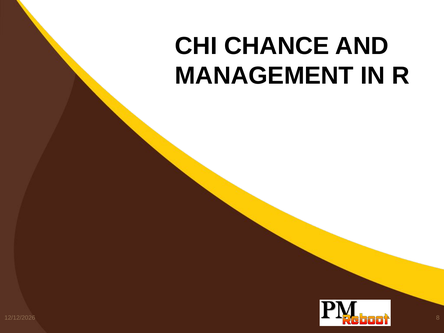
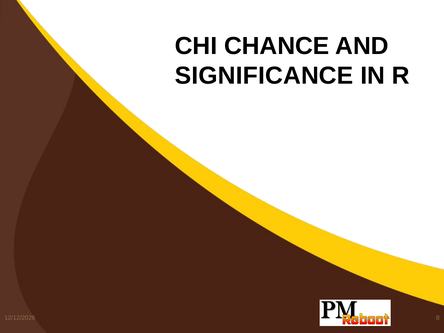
MANAGEMENT: MANAGEMENT -> SIGNIFICANCE
